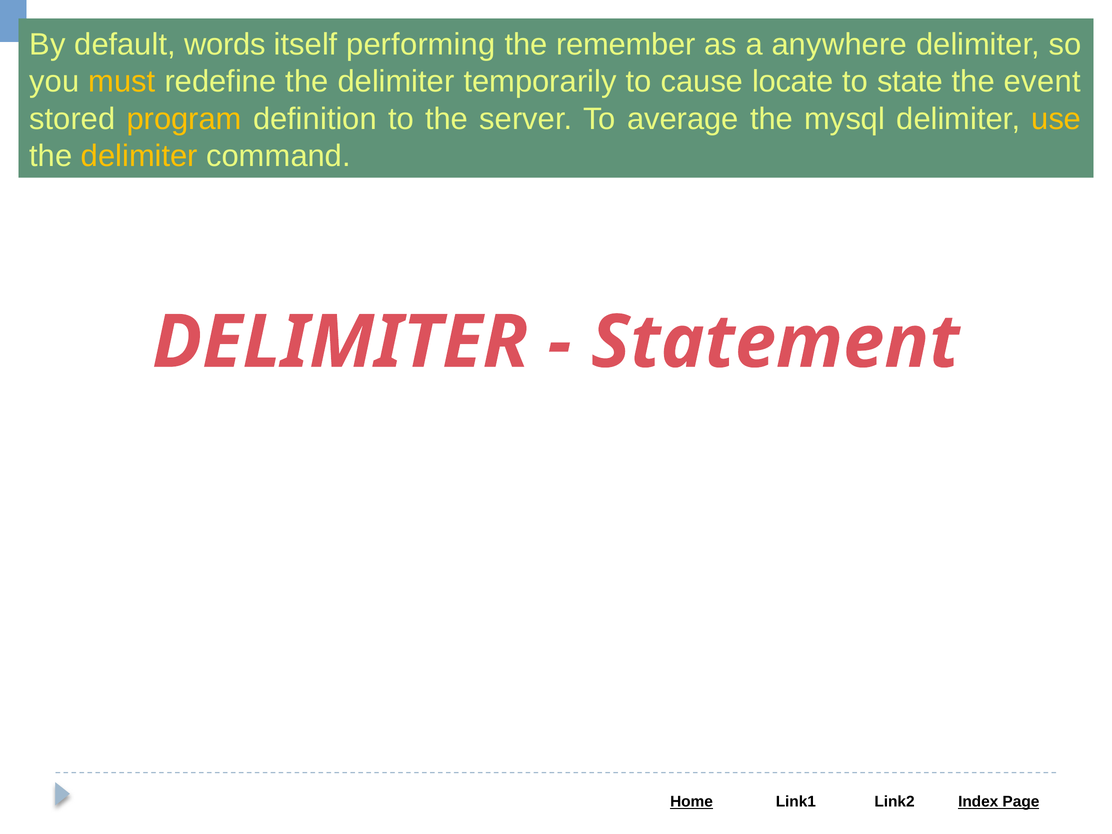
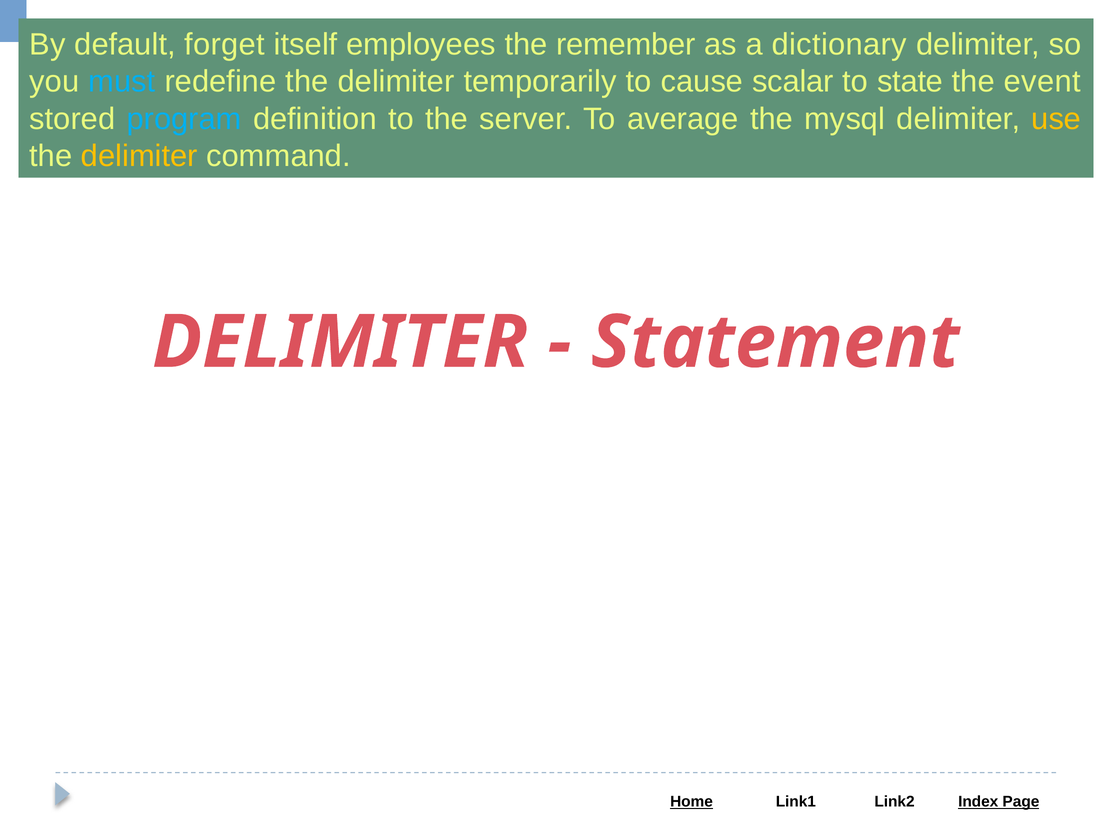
words: words -> forget
performing: performing -> employees
anywhere: anywhere -> dictionary
must colour: yellow -> light blue
locate: locate -> scalar
program colour: yellow -> light blue
